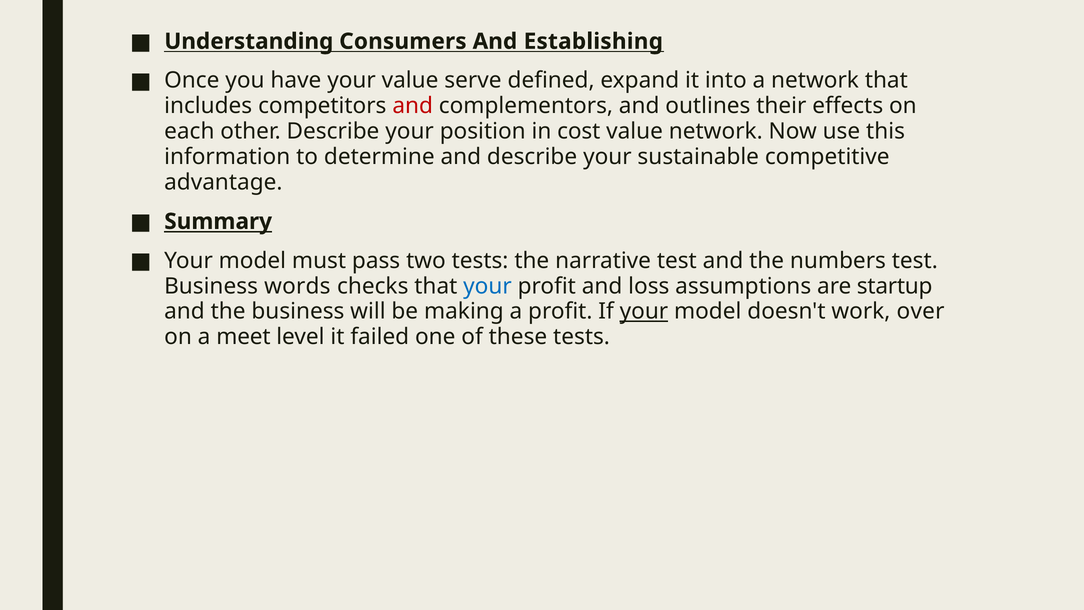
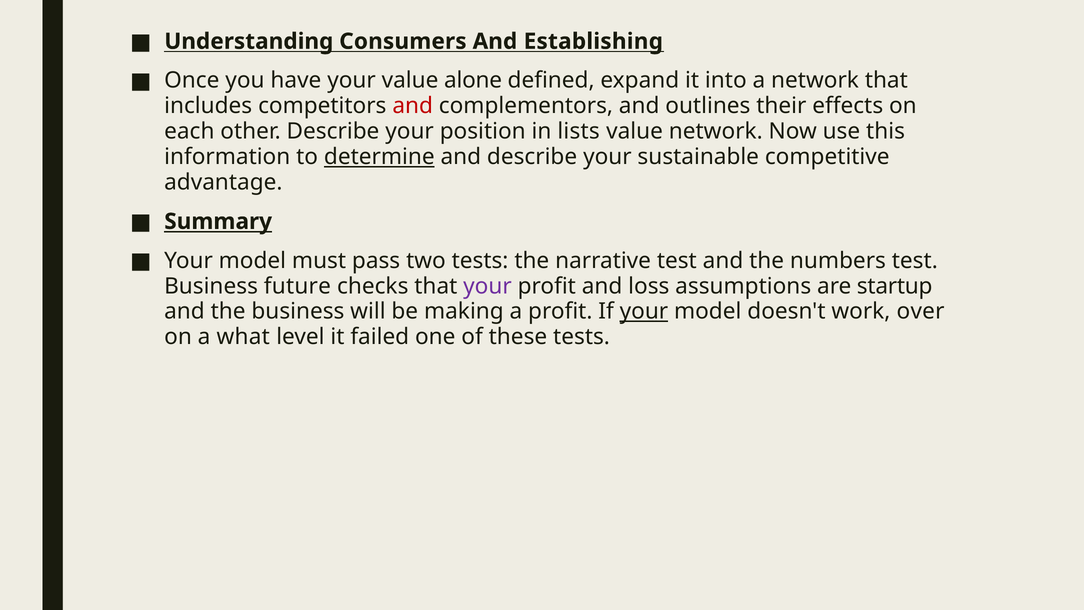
serve: serve -> alone
cost: cost -> lists
determine underline: none -> present
words: words -> future
your at (487, 286) colour: blue -> purple
meet: meet -> what
